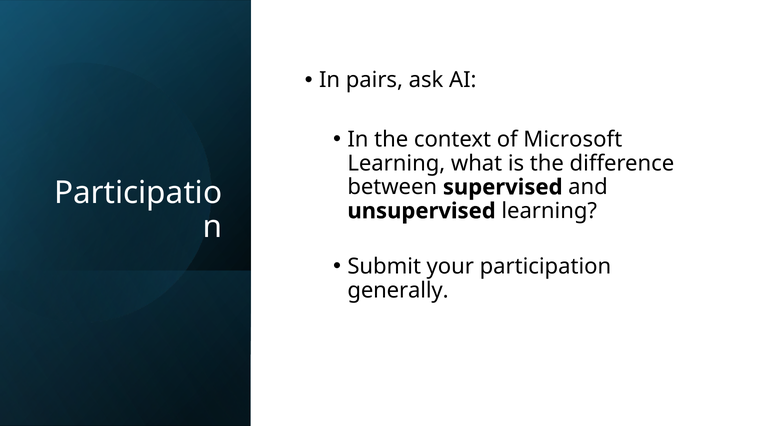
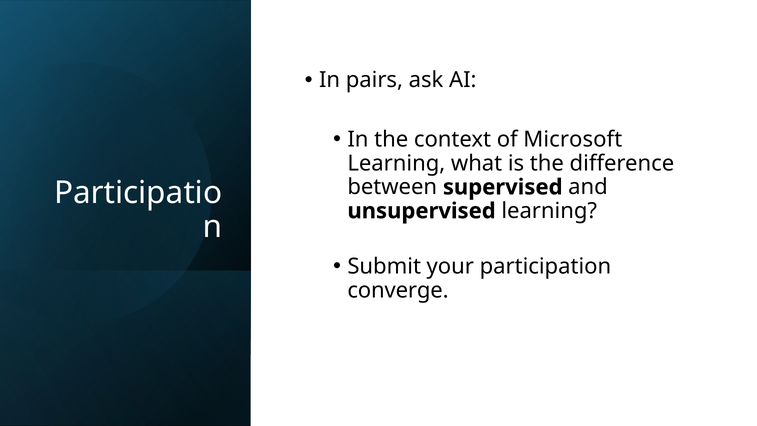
generally: generally -> converge
